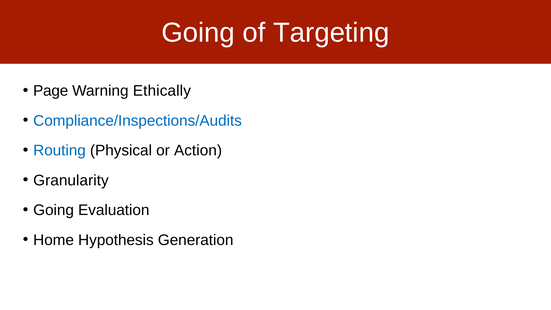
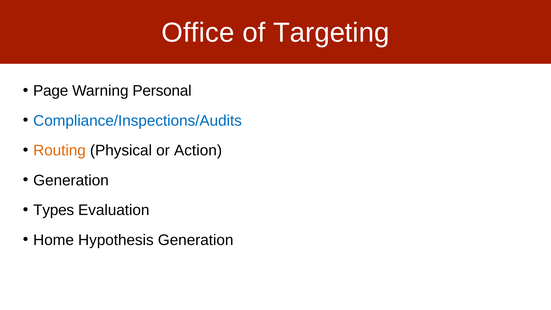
Going at (198, 33): Going -> Office
Ethically: Ethically -> Personal
Routing colour: blue -> orange
Granularity at (71, 180): Granularity -> Generation
Going at (54, 210): Going -> Types
